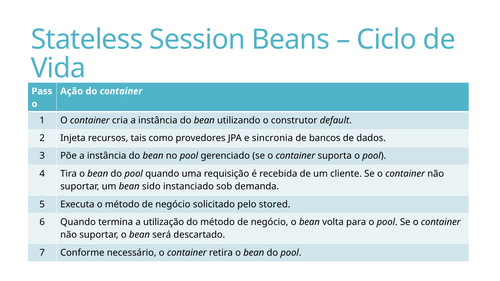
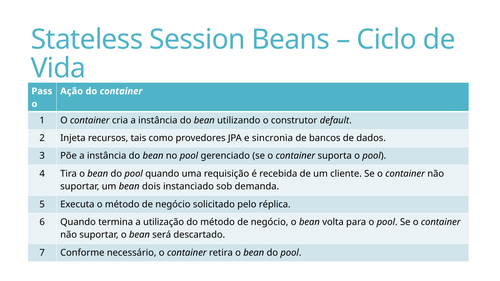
sido: sido -> dois
stored: stored -> réplica
